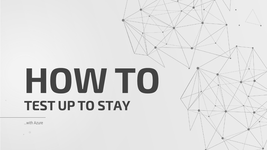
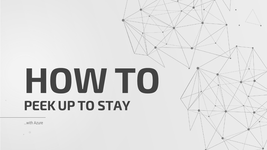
TEST: TEST -> PEEK
